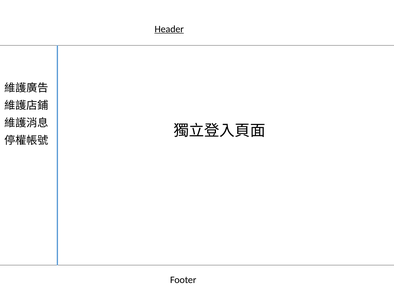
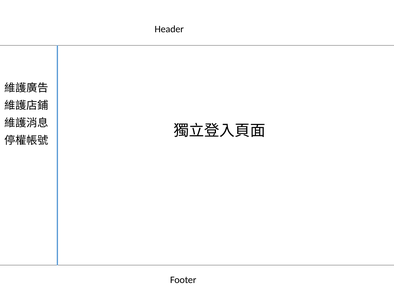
Header underline: present -> none
